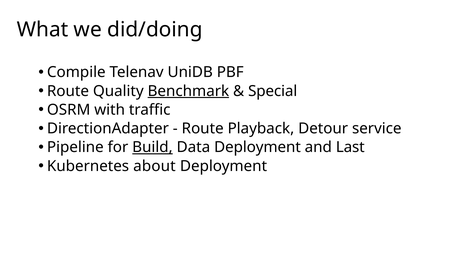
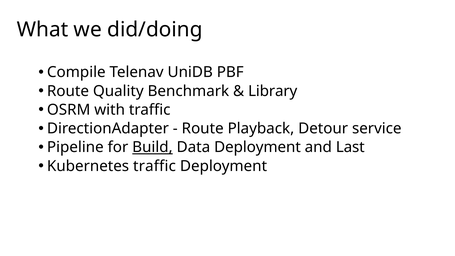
Benchmark underline: present -> none
Special: Special -> Library
Kubernetes about: about -> traffic
